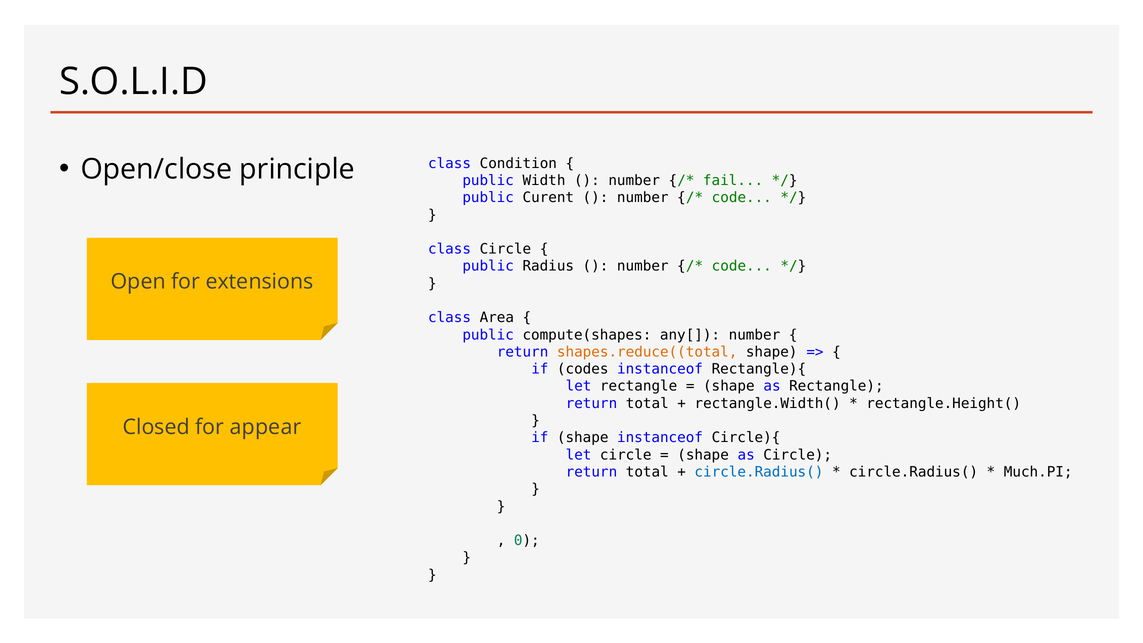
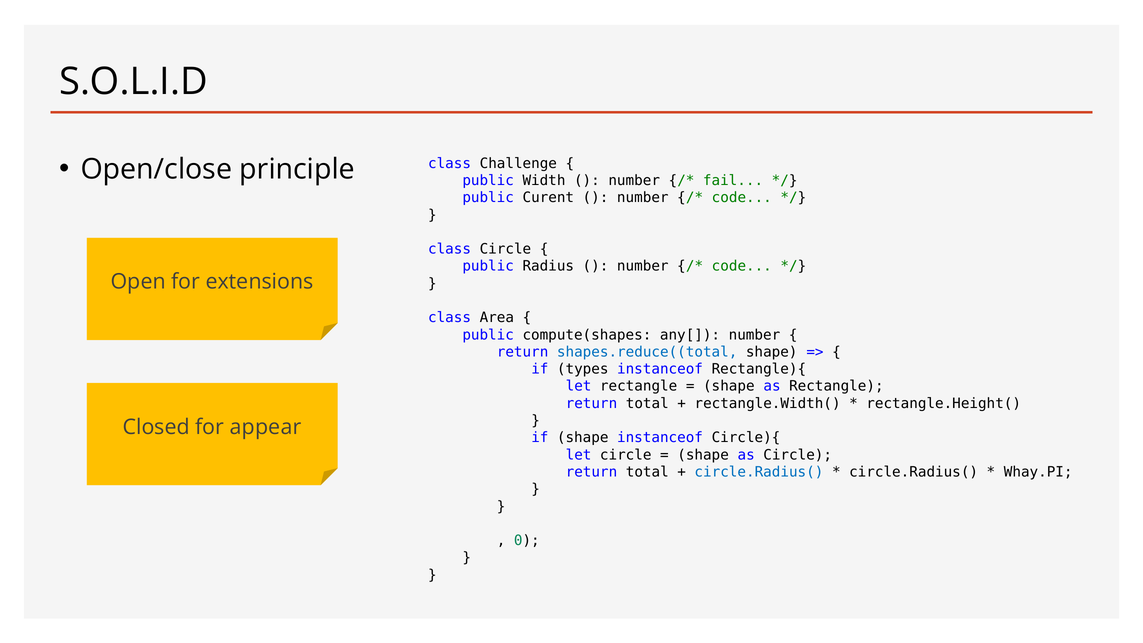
Condition: Condition -> Challenge
shapes.reduce((total colour: orange -> blue
codes: codes -> types
Much.PI: Much.PI -> Whay.PI
